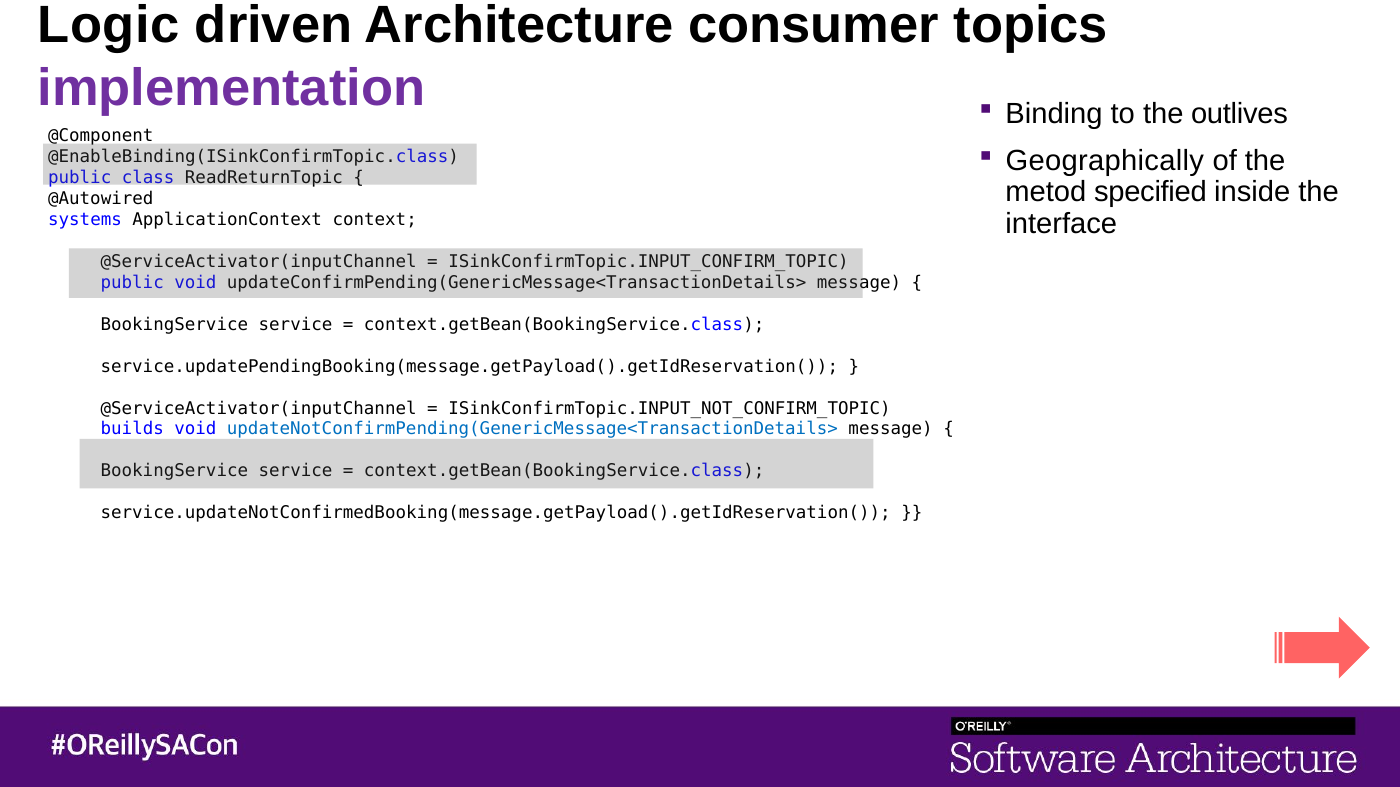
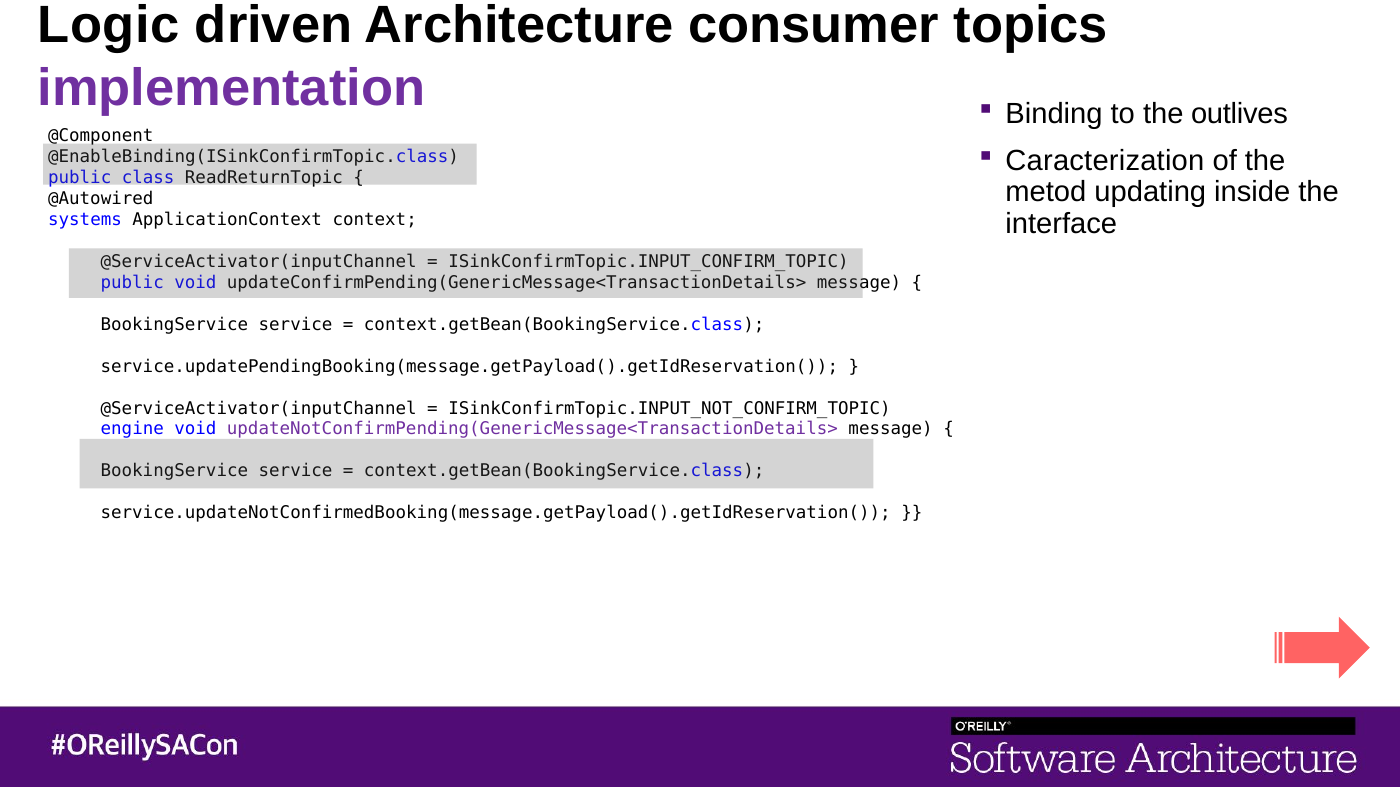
Geographically: Geographically -> Caracterization
specified: specified -> updating
builds: builds -> engine
updateNotConfirmPending(GenericMessage<TransactionDetails> colour: blue -> purple
